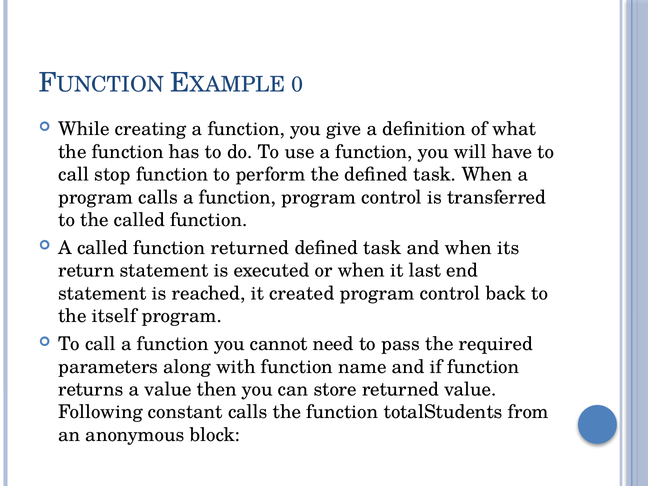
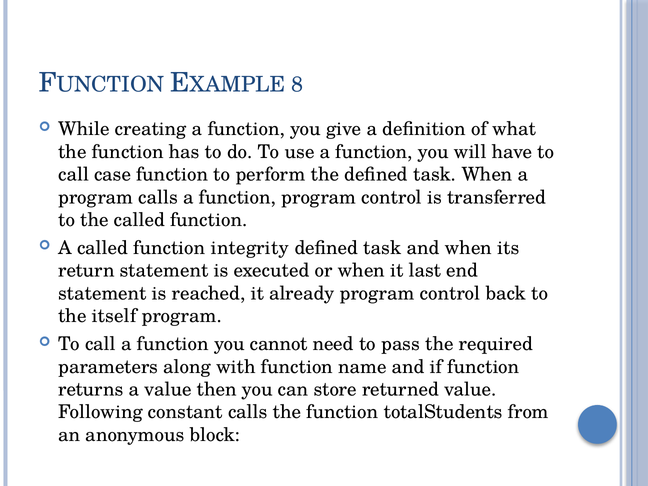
0: 0 -> 8
stop: stop -> case
function returned: returned -> integrity
created: created -> already
